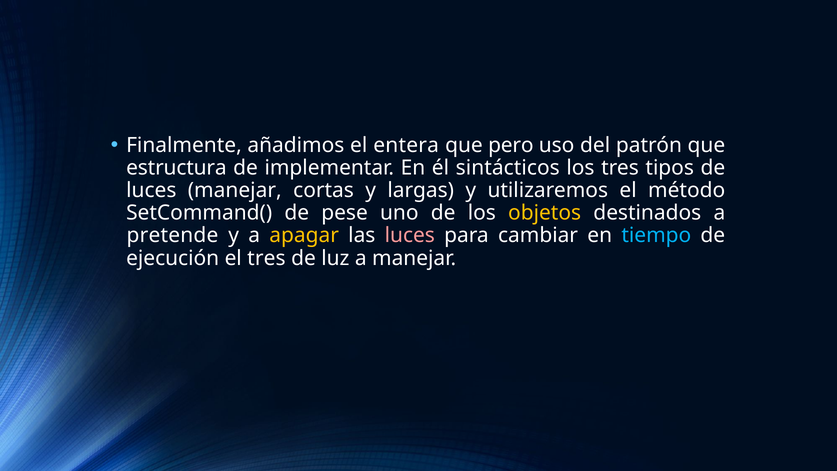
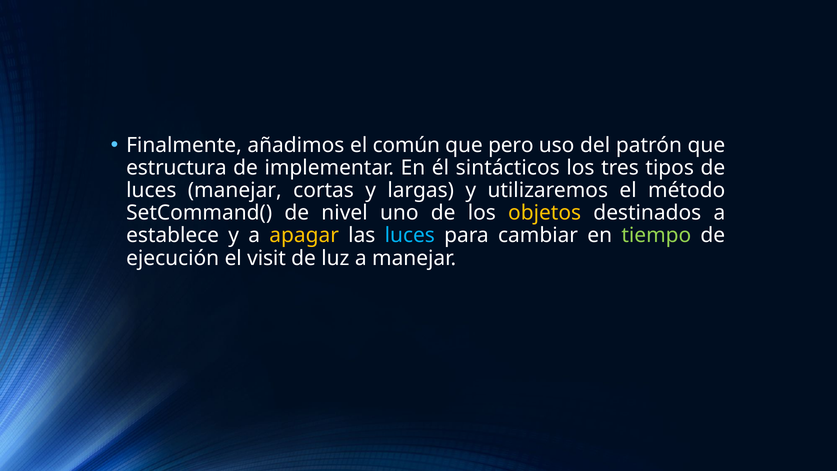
entera: entera -> común
pese: pese -> nivel
pretende: pretende -> establece
luces at (410, 236) colour: pink -> light blue
tiempo colour: light blue -> light green
el tres: tres -> visit
